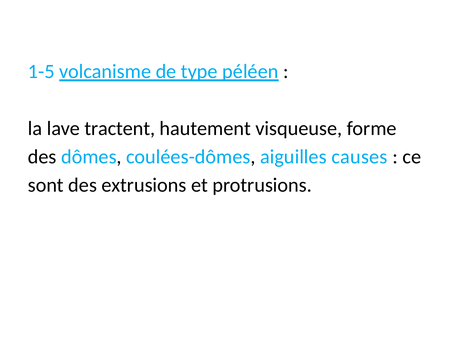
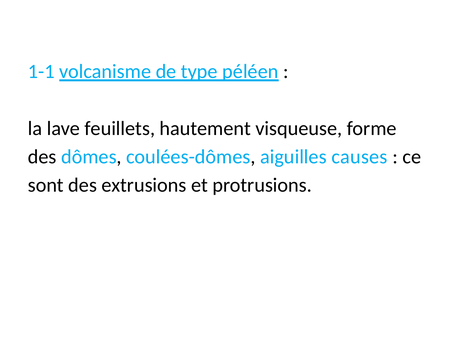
1-5: 1-5 -> 1-1
tractent: tractent -> feuillets
